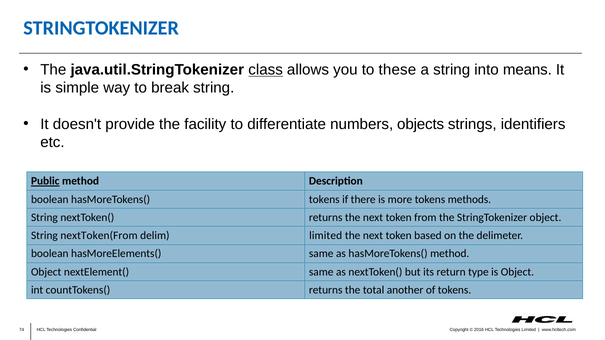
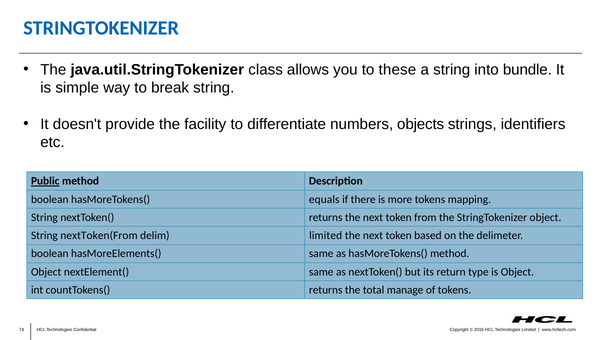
class underline: present -> none
means: means -> bundle
hasMoreTokens( tokens: tokens -> equals
methods: methods -> mapping
another: another -> manage
